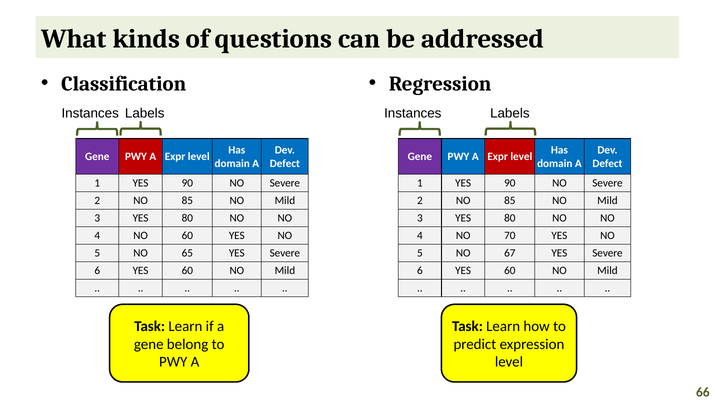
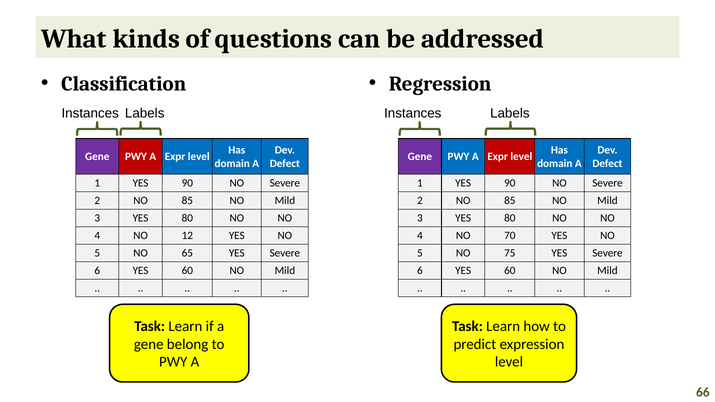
NO 60: 60 -> 12
67: 67 -> 75
